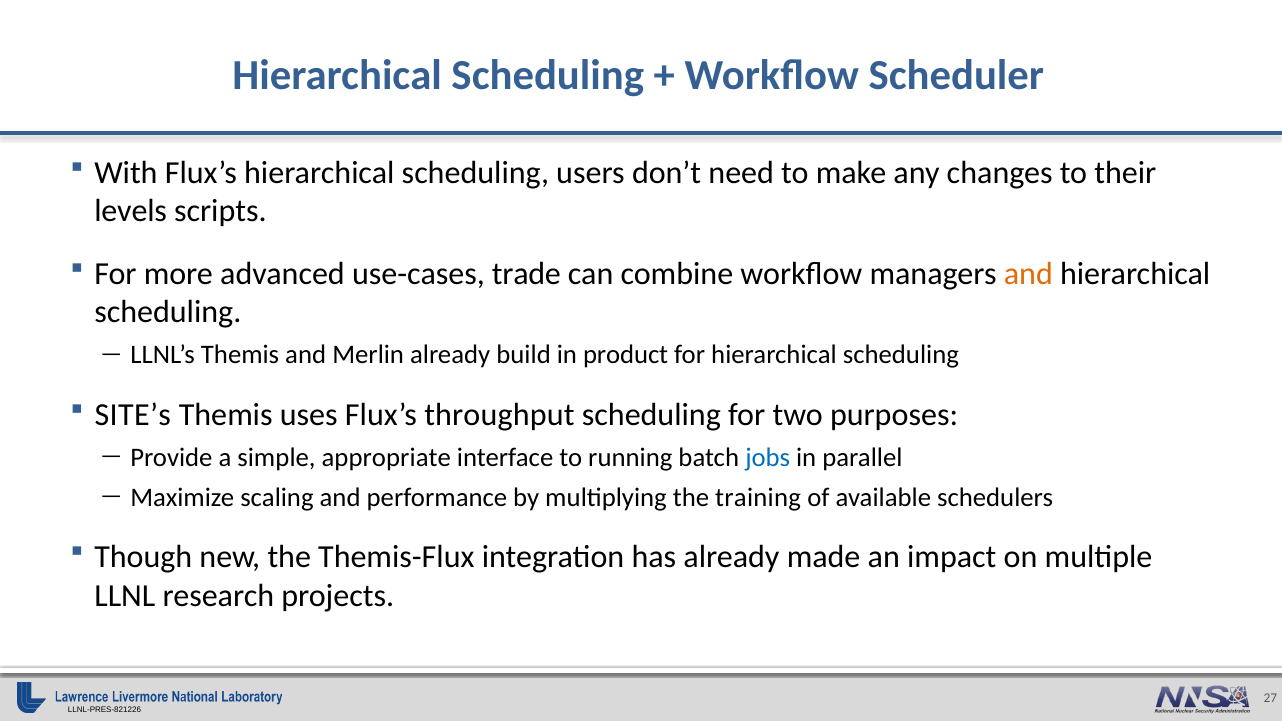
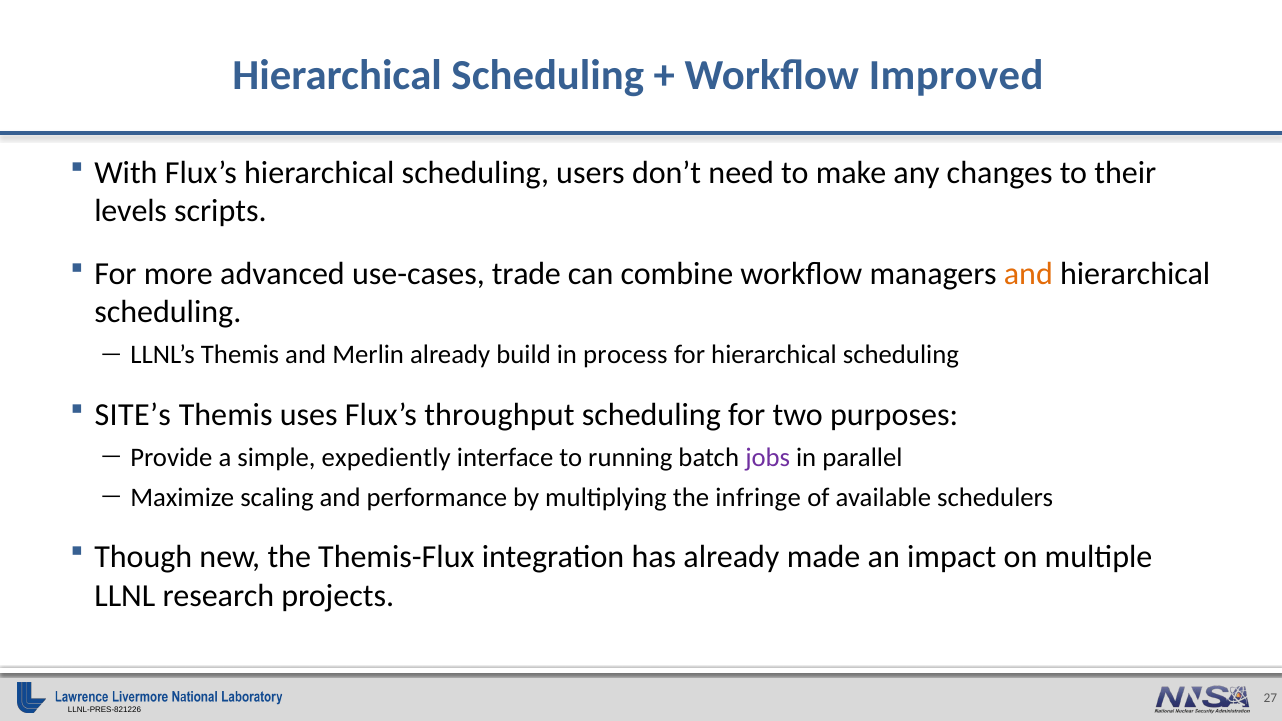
Scheduler: Scheduler -> Improved
product: product -> process
appropriate: appropriate -> expediently
jobs colour: blue -> purple
training: training -> infringe
